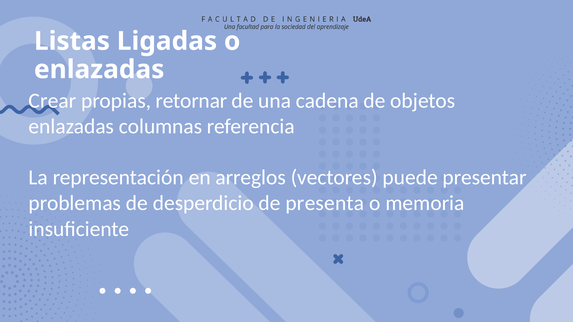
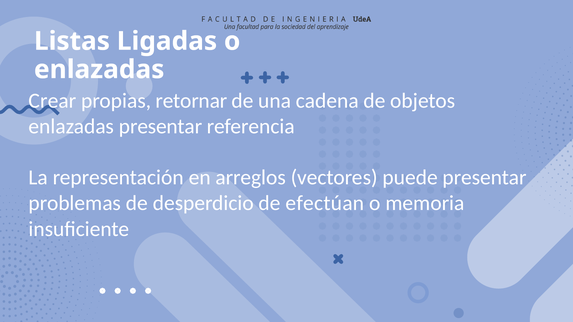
enlazadas columnas: columnas -> presentar
presenta: presenta -> efectúan
